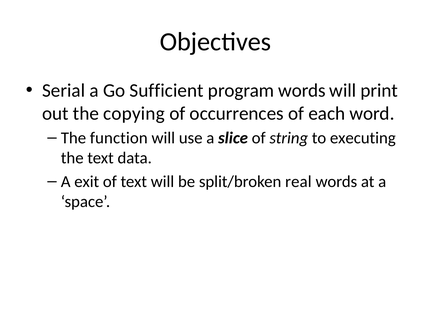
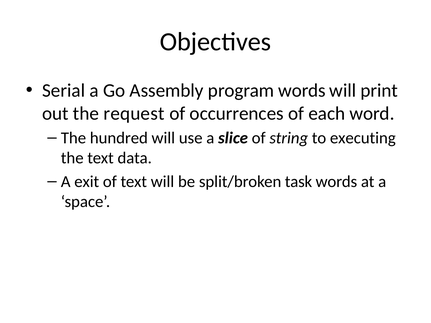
Sufficient: Sufficient -> Assembly
copying: copying -> request
function: function -> hundred
real: real -> task
